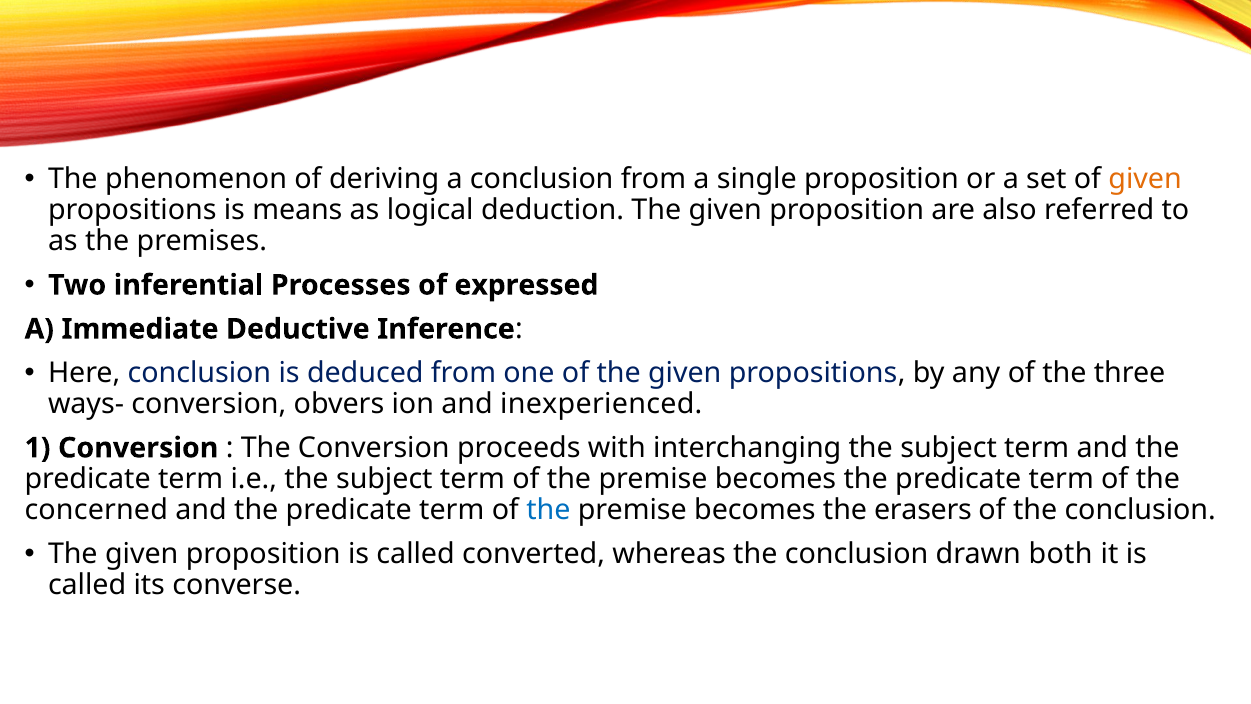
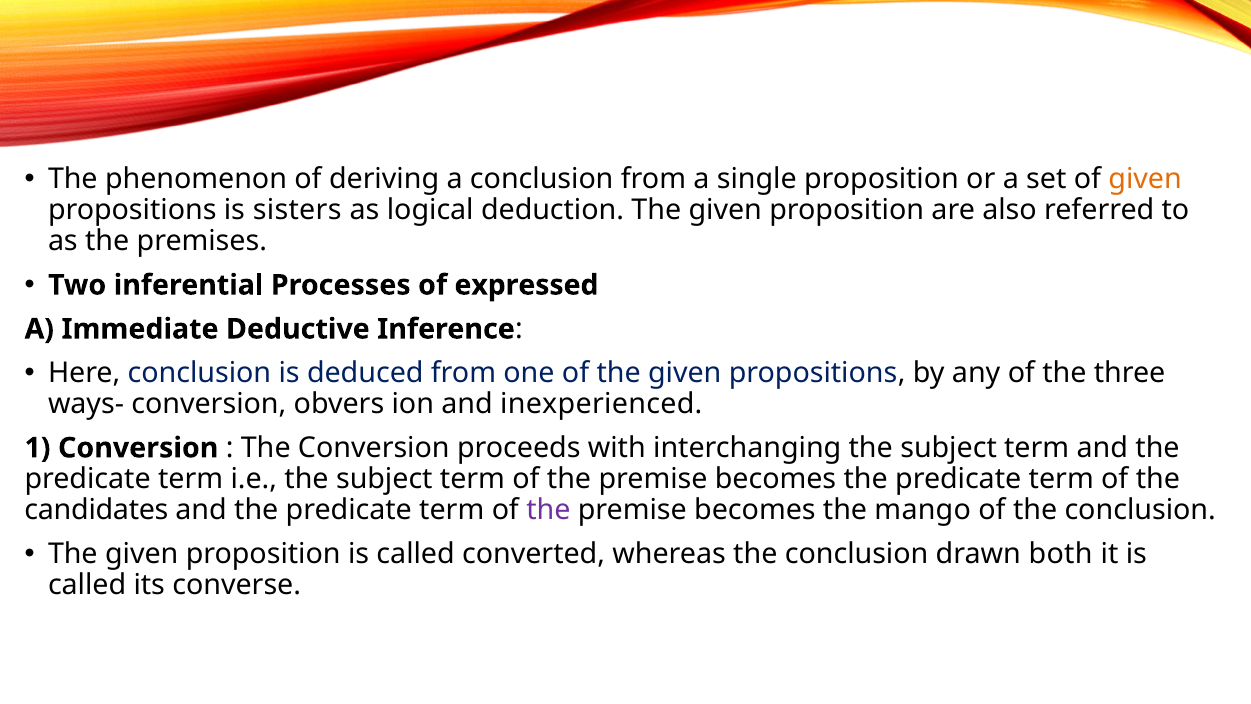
means: means -> sisters
concerned: concerned -> candidates
the at (548, 510) colour: blue -> purple
erasers: erasers -> mango
